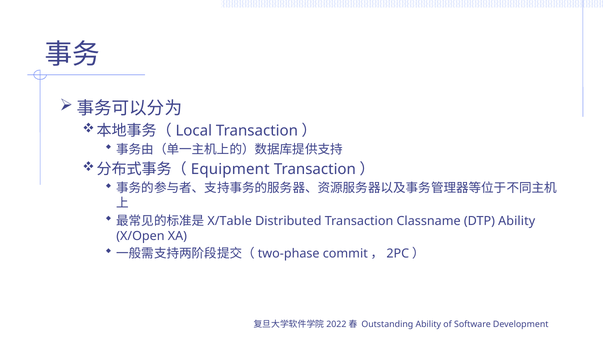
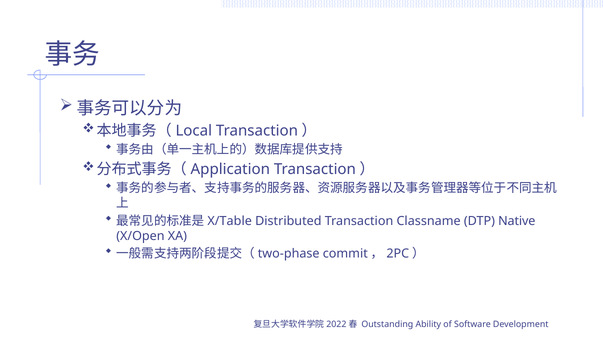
Equipment: Equipment -> Application
DTP Ability: Ability -> Native
